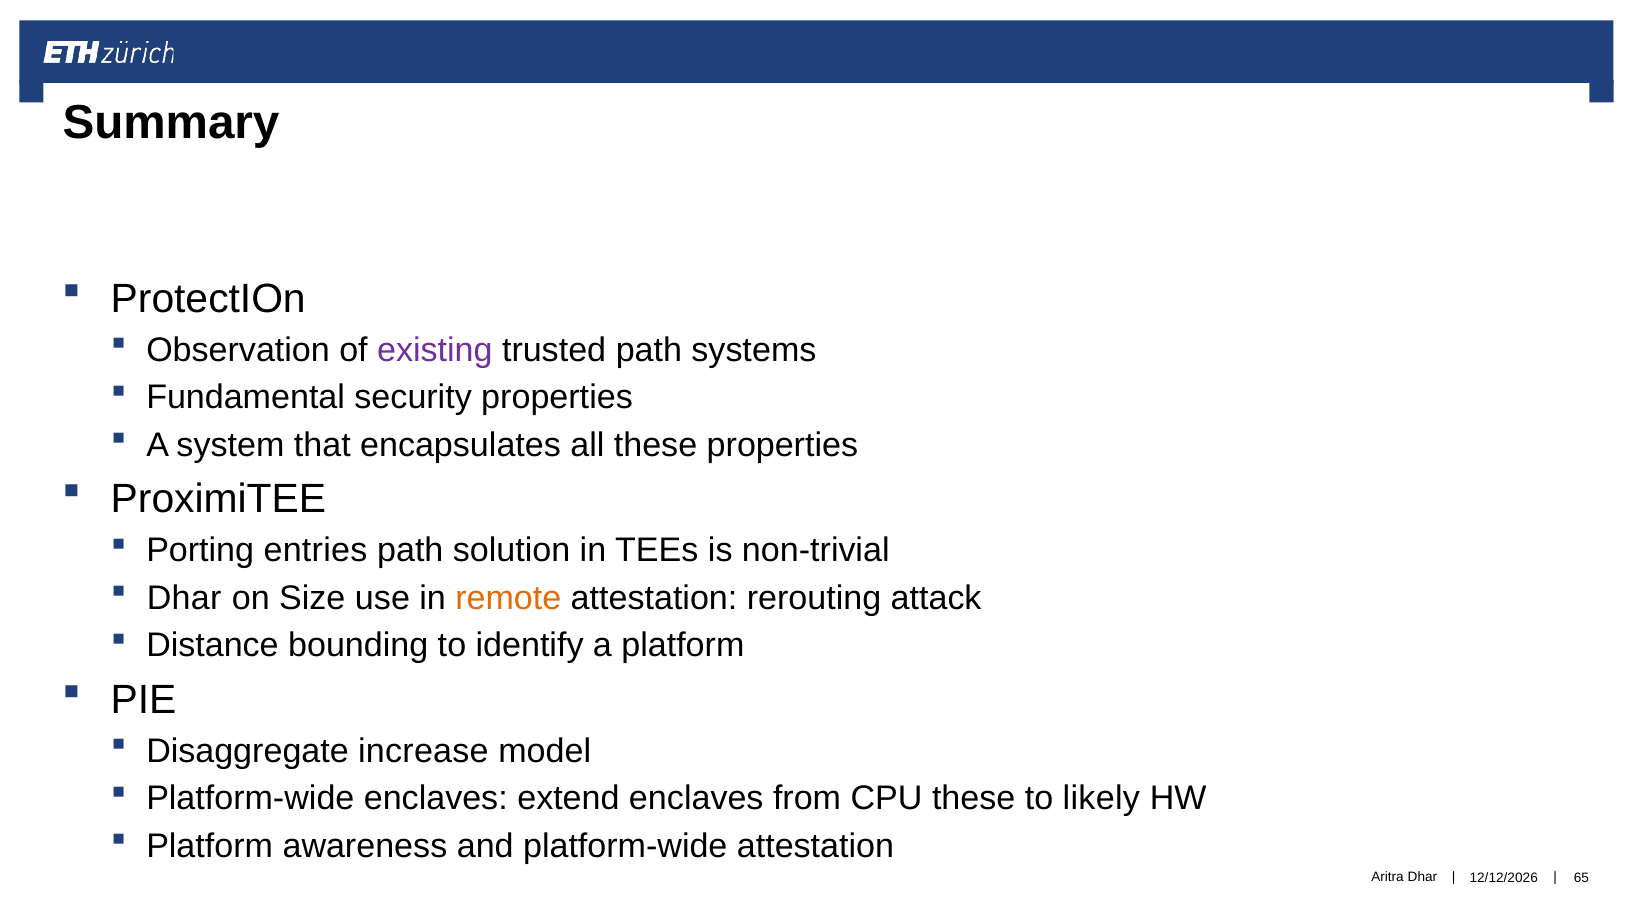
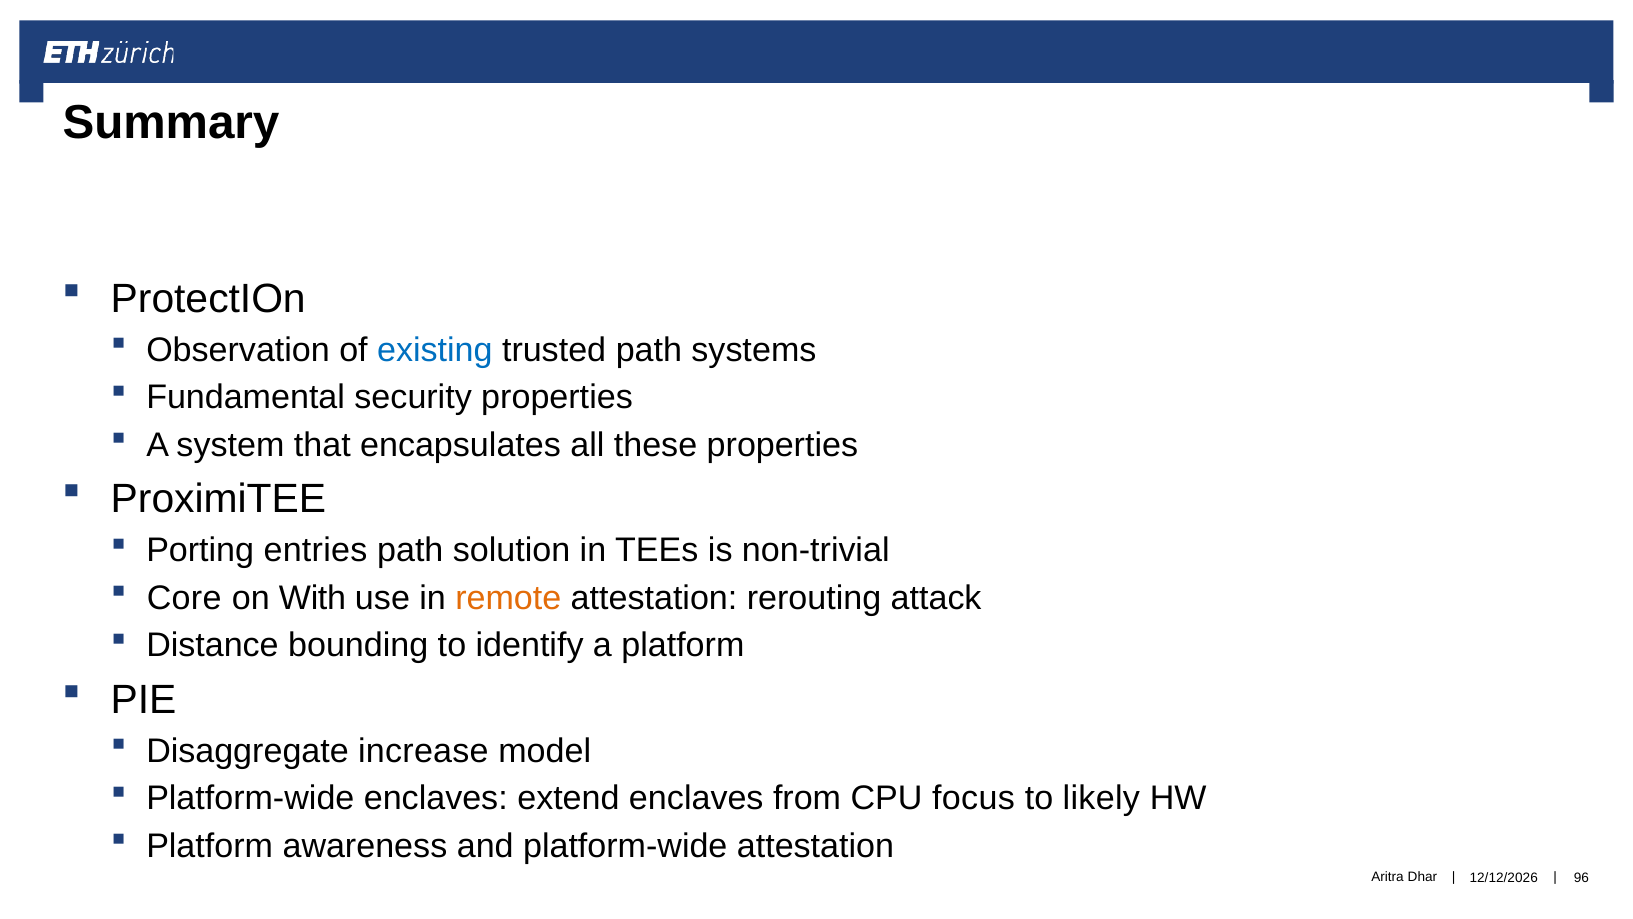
existing colour: purple -> blue
Dhar at (184, 598): Dhar -> Core
Size: Size -> With
CPU these: these -> focus
65: 65 -> 96
